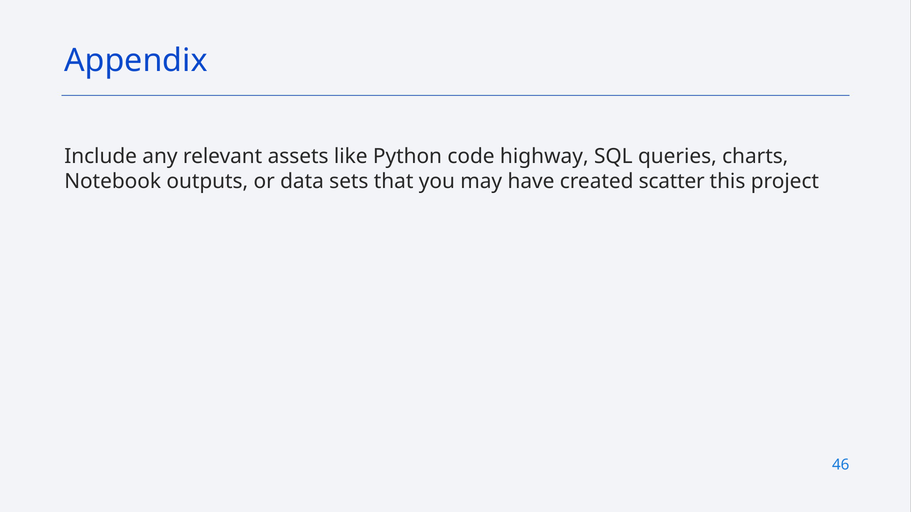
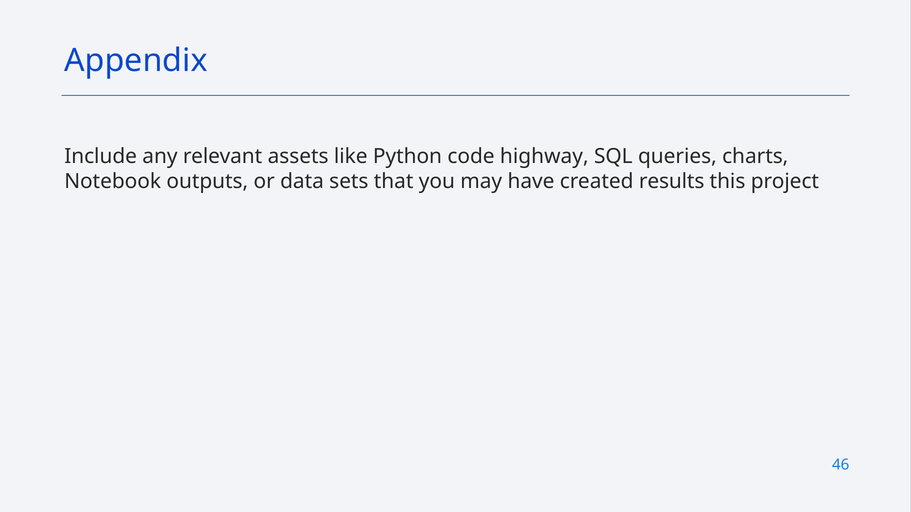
scatter: scatter -> results
